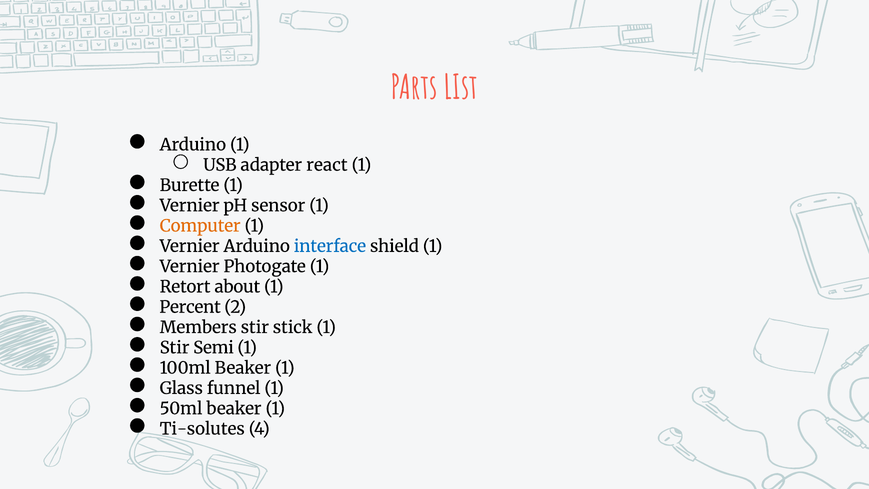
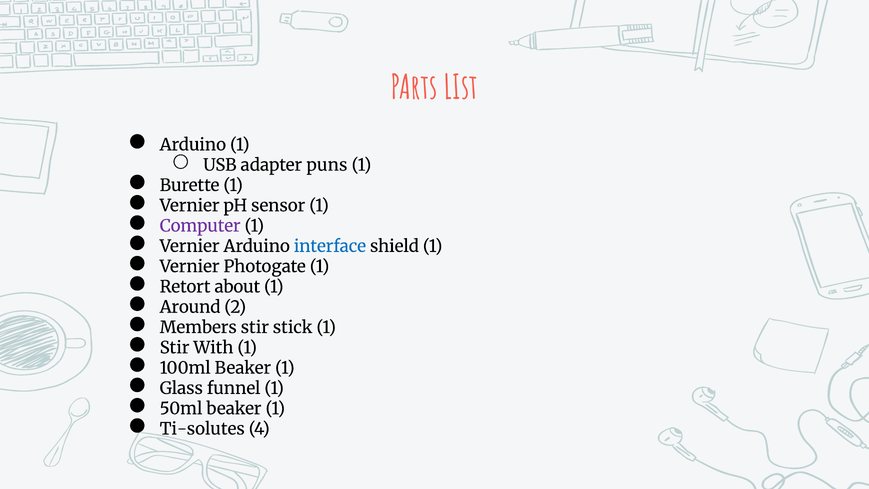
react: react -> puns
Computer colour: orange -> purple
Percent: Percent -> Around
Semi: Semi -> With
